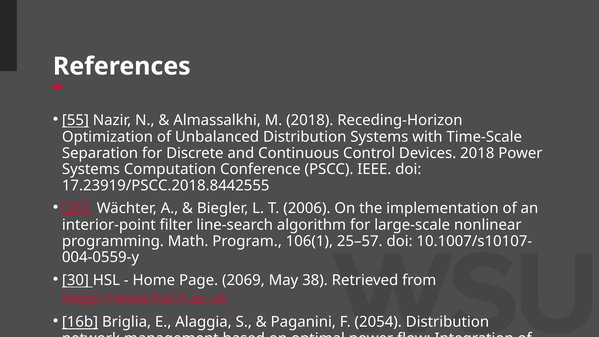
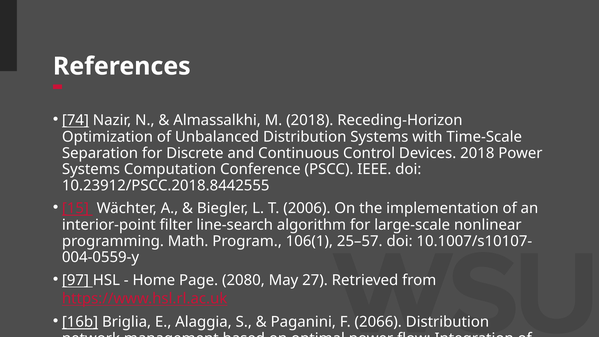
55: 55 -> 74
17.23919/PSCC.2018.8442555: 17.23919/PSCC.2018.8442555 -> 10.23912/PSCC.2018.8442555
26: 26 -> 15
30: 30 -> 97
2069: 2069 -> 2080
38: 38 -> 27
2054: 2054 -> 2066
